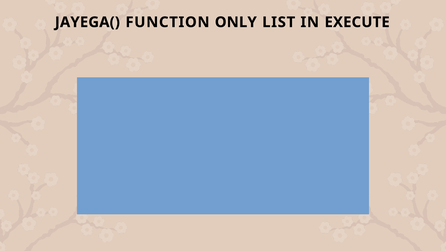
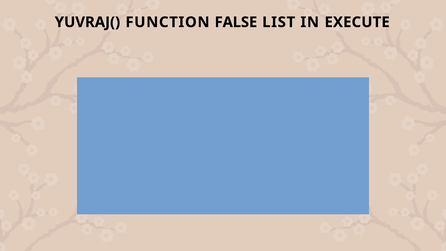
JAYEGA(: JAYEGA( -> YUVRAJ(
ONLY: ONLY -> FALSE
